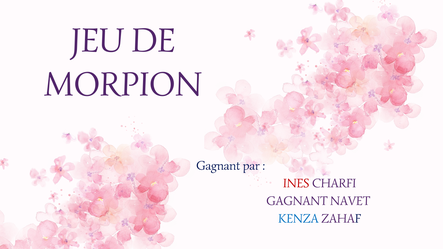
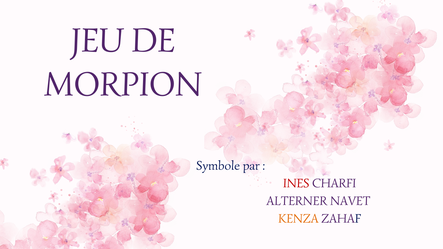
Gagnant at (218, 166): Gagnant -> Symbole
GAGNANT at (297, 201): GAGNANT -> ALTERNER
KENZA colour: blue -> orange
